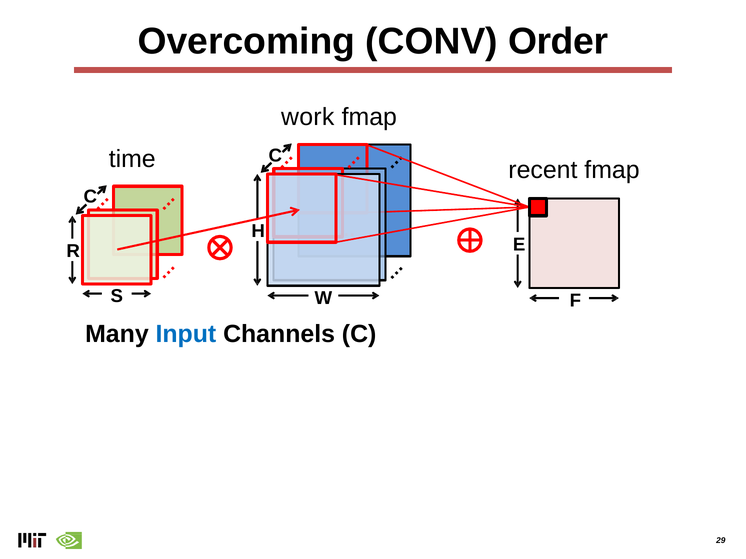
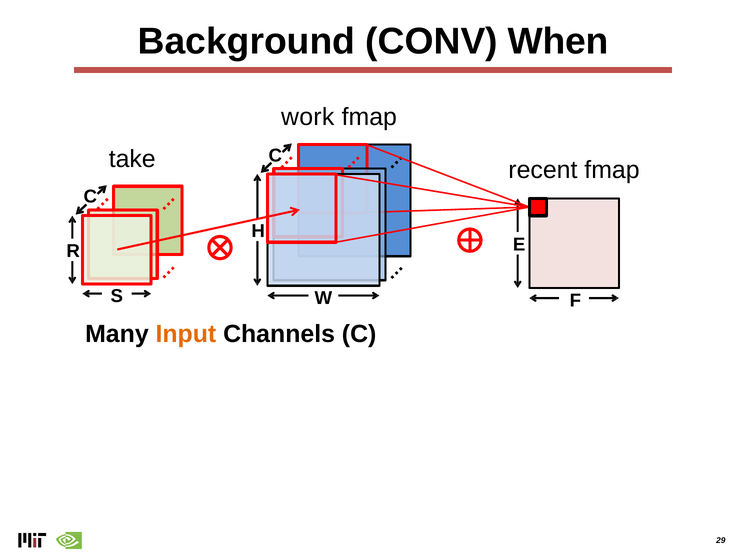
Overcoming: Overcoming -> Background
Order: Order -> When
time: time -> take
Input colour: blue -> orange
